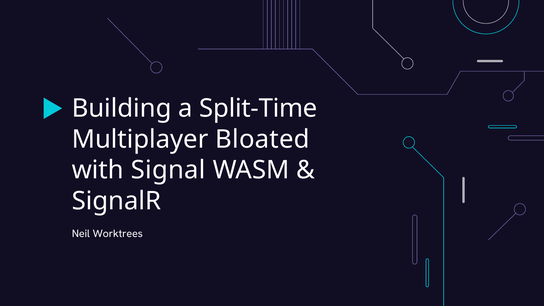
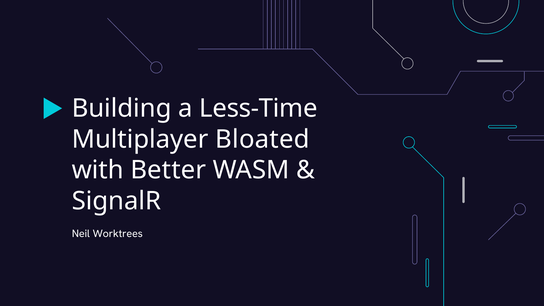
Split-Time: Split-Time -> Less-Time
Signal: Signal -> Better
